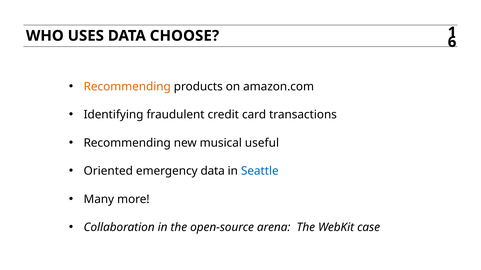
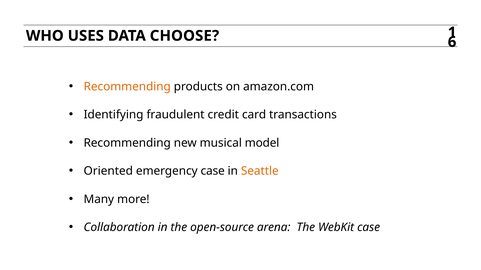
useful: useful -> model
emergency data: data -> case
Seattle colour: blue -> orange
